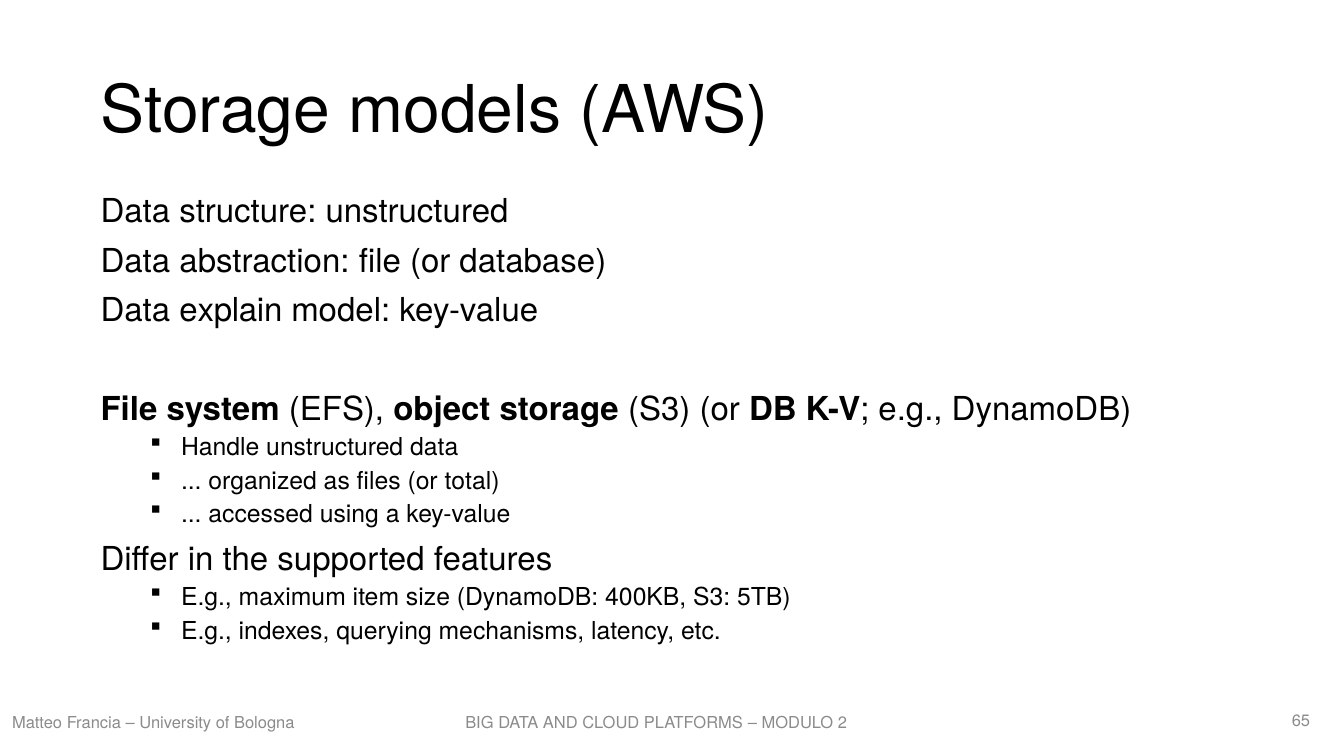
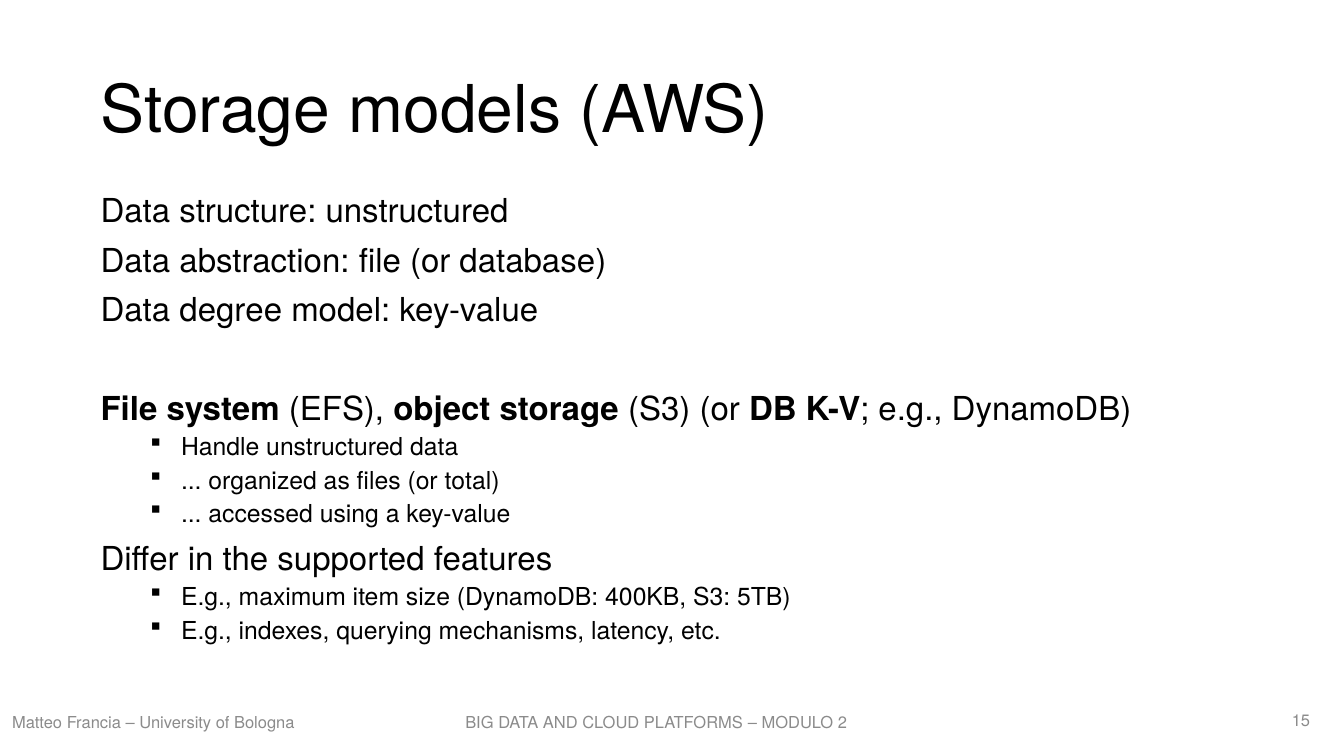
explain: explain -> degree
65: 65 -> 15
